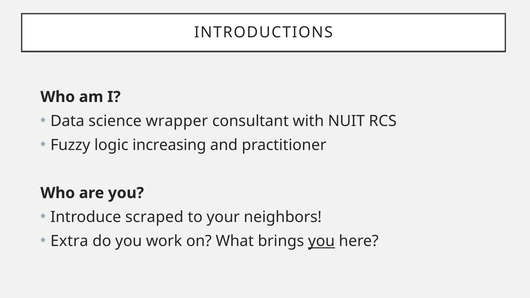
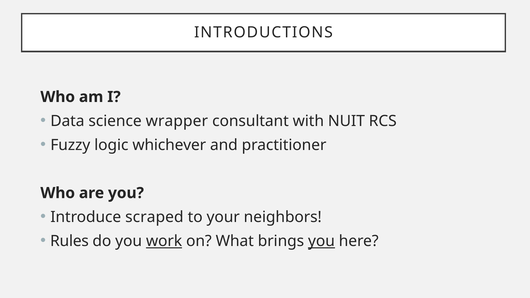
increasing: increasing -> whichever
Extra: Extra -> Rules
work underline: none -> present
